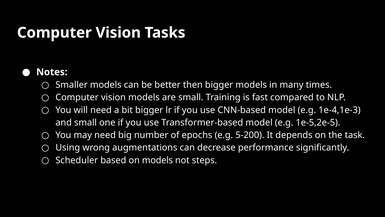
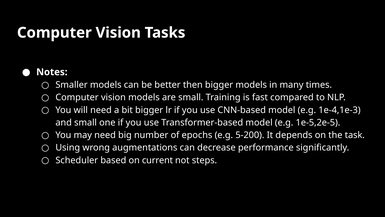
on models: models -> current
